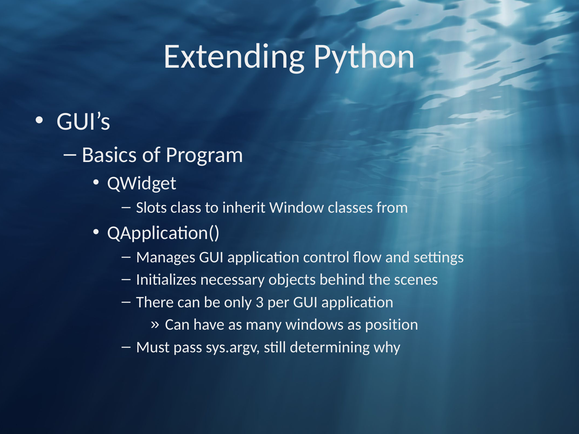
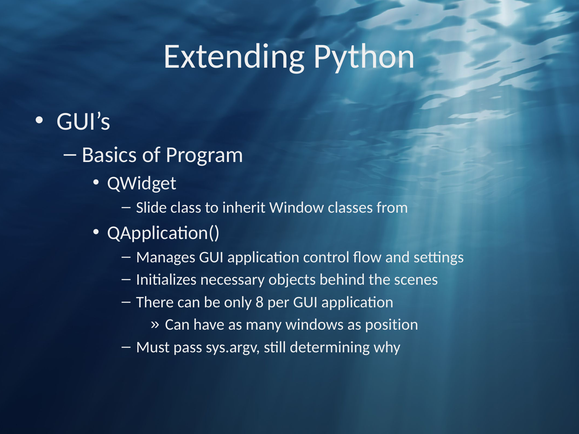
Slots: Slots -> Slide
3: 3 -> 8
